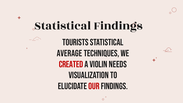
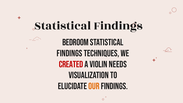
Tourists: Tourists -> Bedroom
average at (69, 53): average -> findings
our colour: red -> orange
